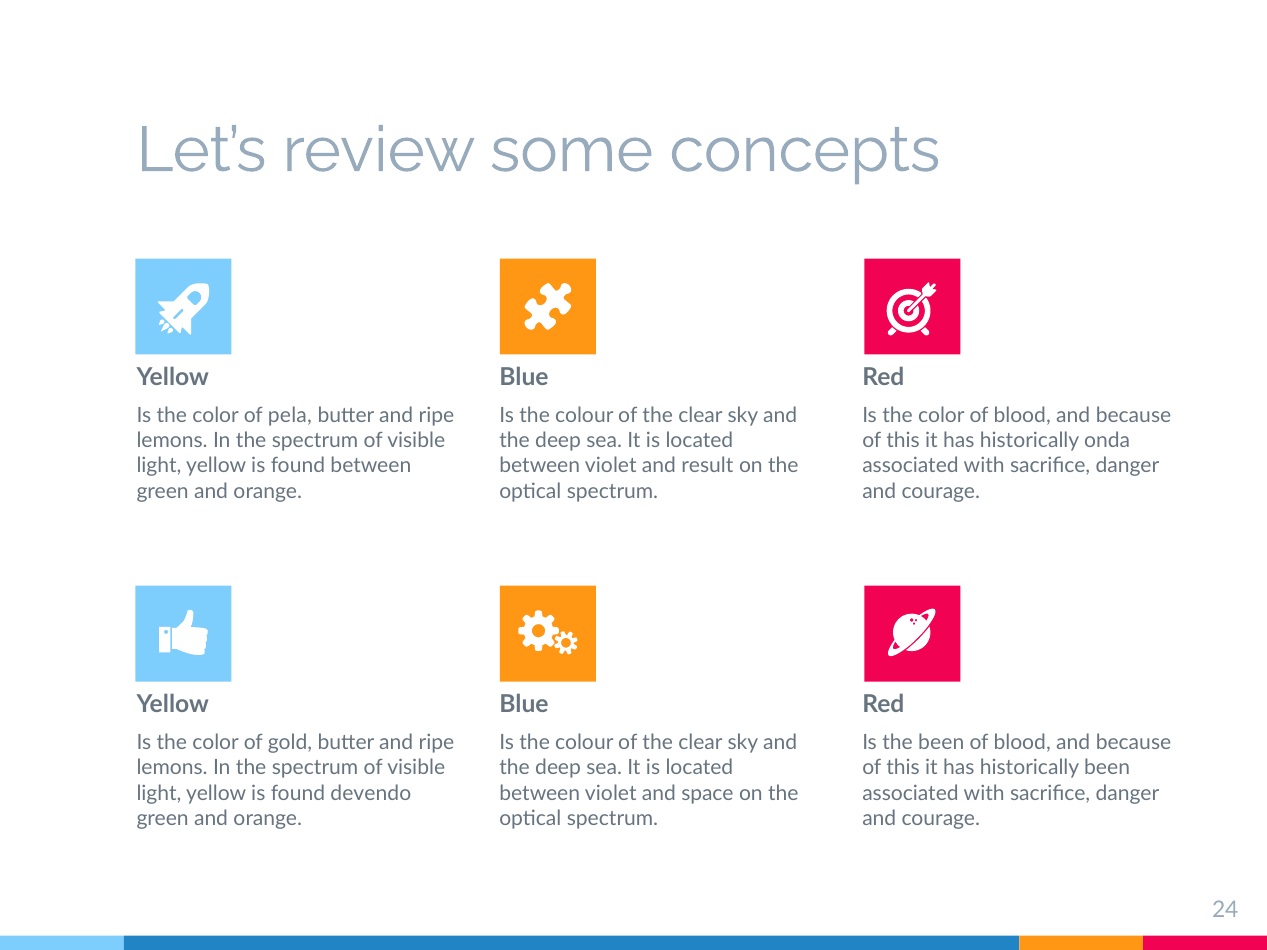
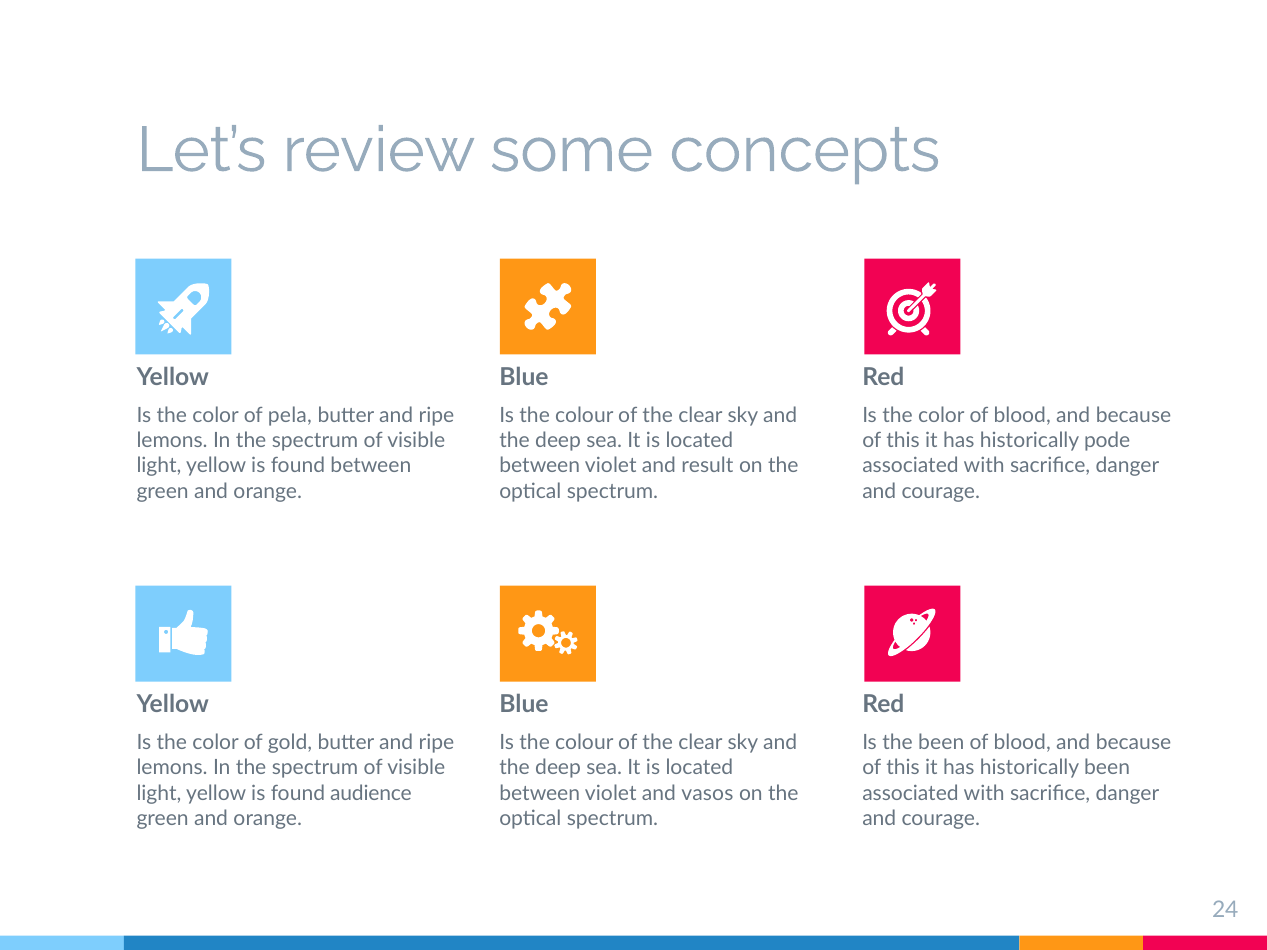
onda: onda -> pode
devendo: devendo -> audience
space: space -> vasos
